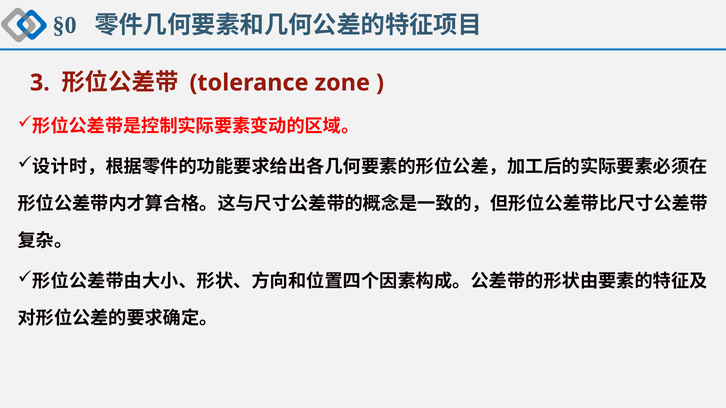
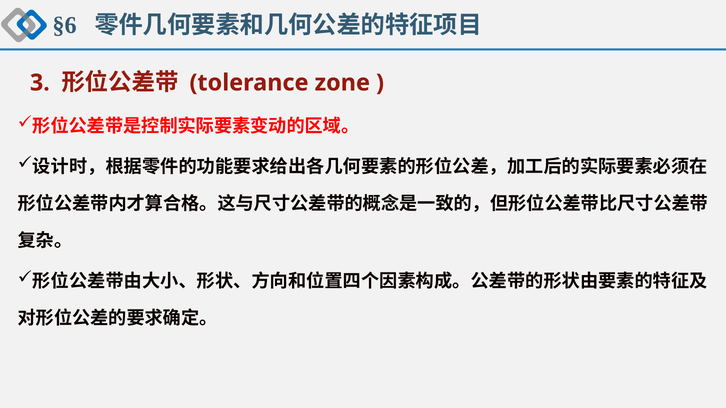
§0: §0 -> §6
